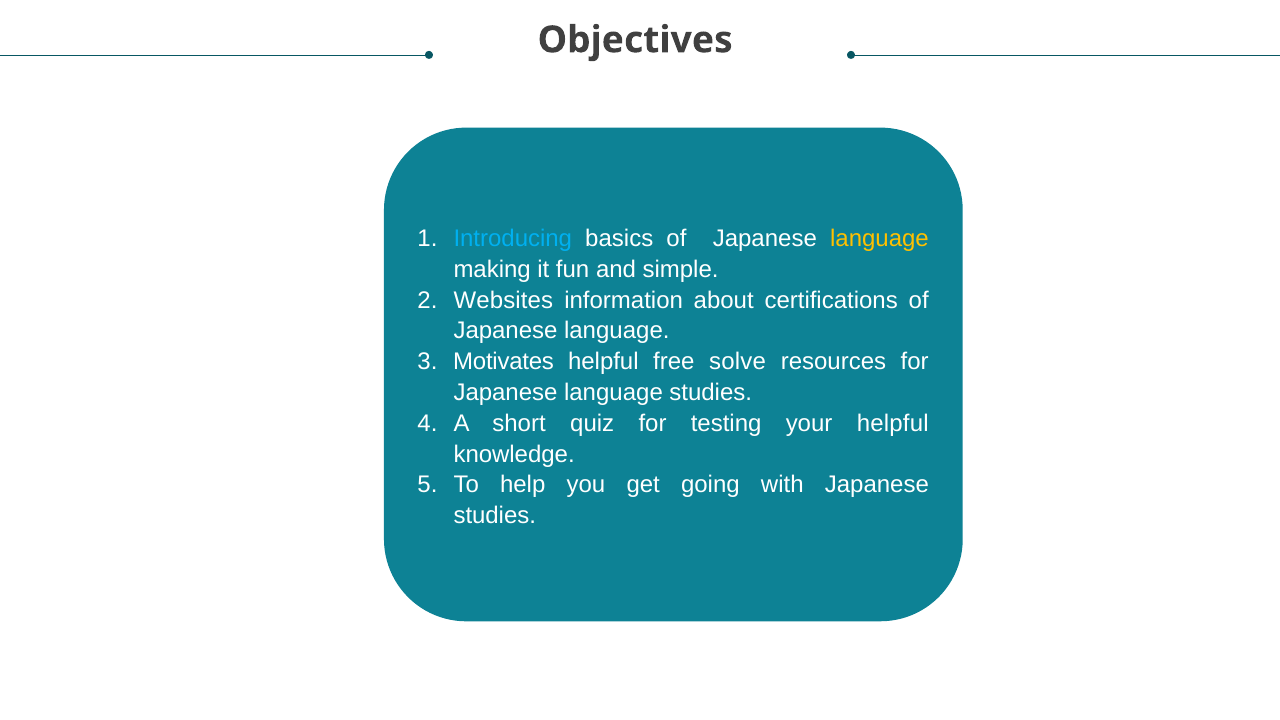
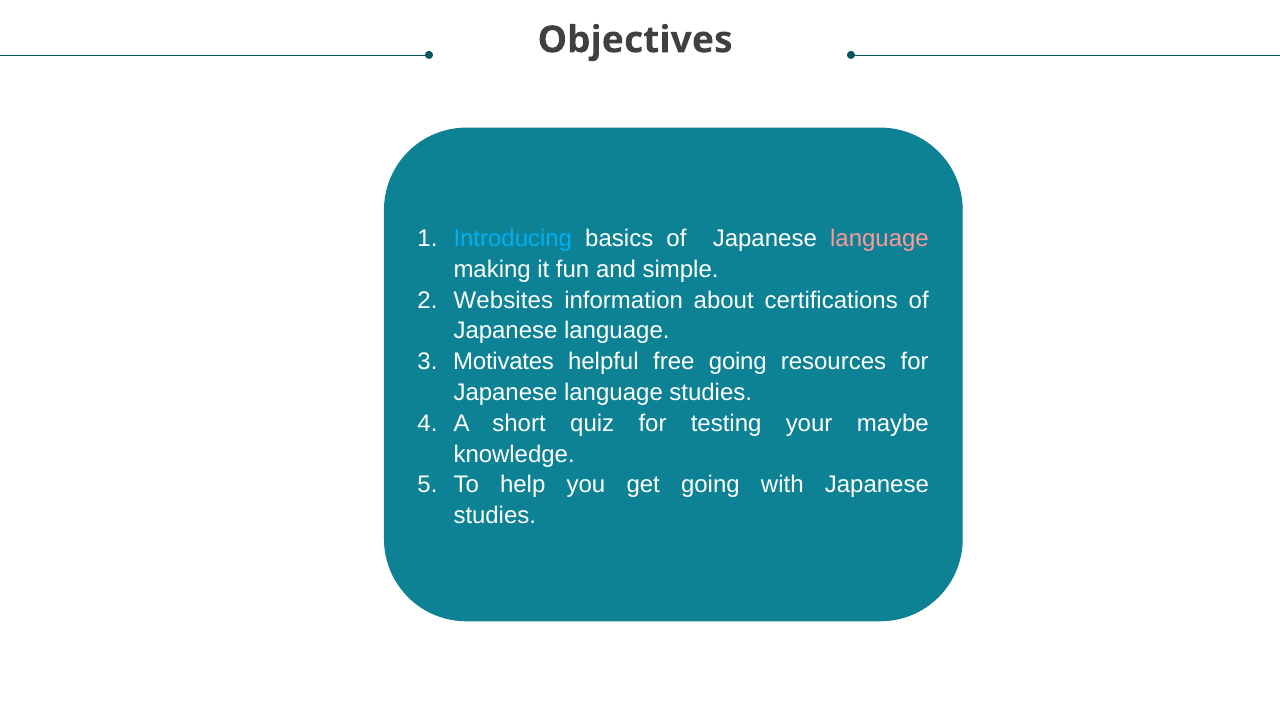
language at (879, 239) colour: yellow -> pink
free solve: solve -> going
your helpful: helpful -> maybe
